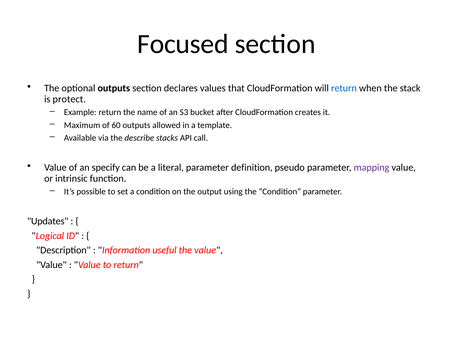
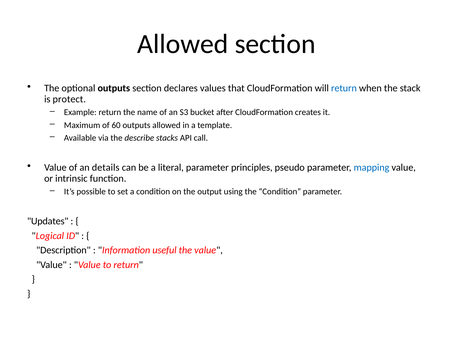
Focused at (183, 44): Focused -> Allowed
specify: specify -> details
definition: definition -> principles
mapping colour: purple -> blue
